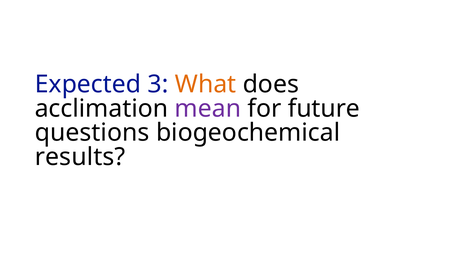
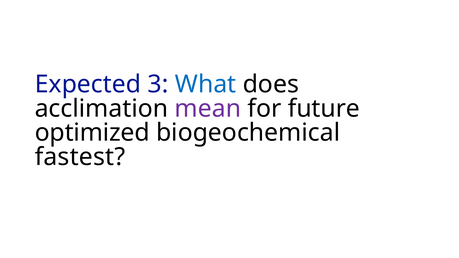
What colour: orange -> blue
questions: questions -> optimized
results: results -> fastest
